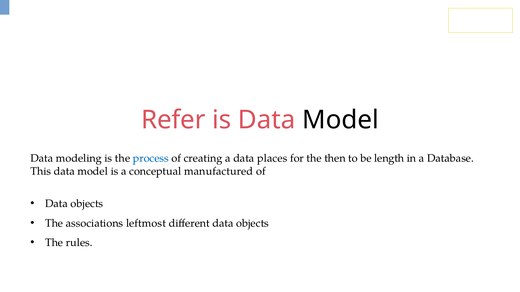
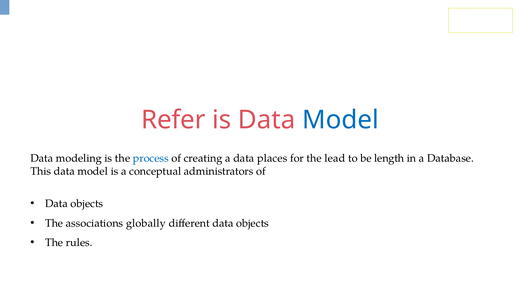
Model at (340, 120) colour: black -> blue
then: then -> lead
manufactured: manufactured -> administrators
leftmost: leftmost -> globally
